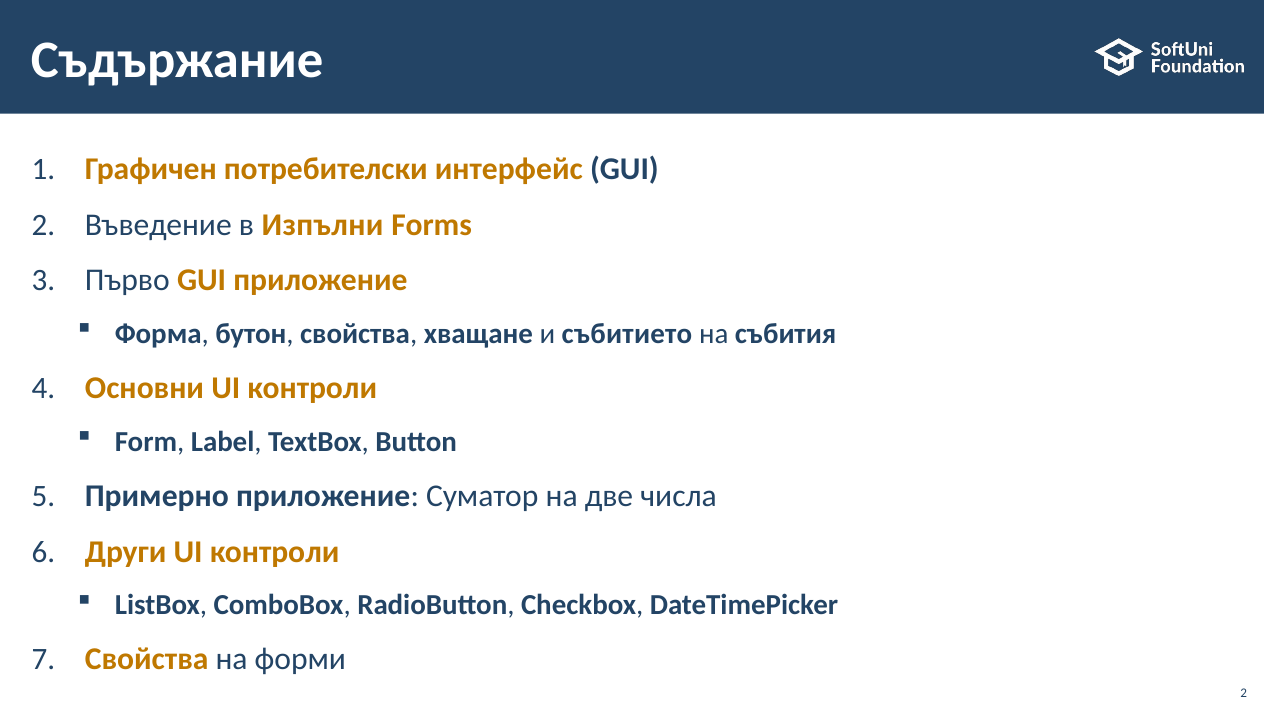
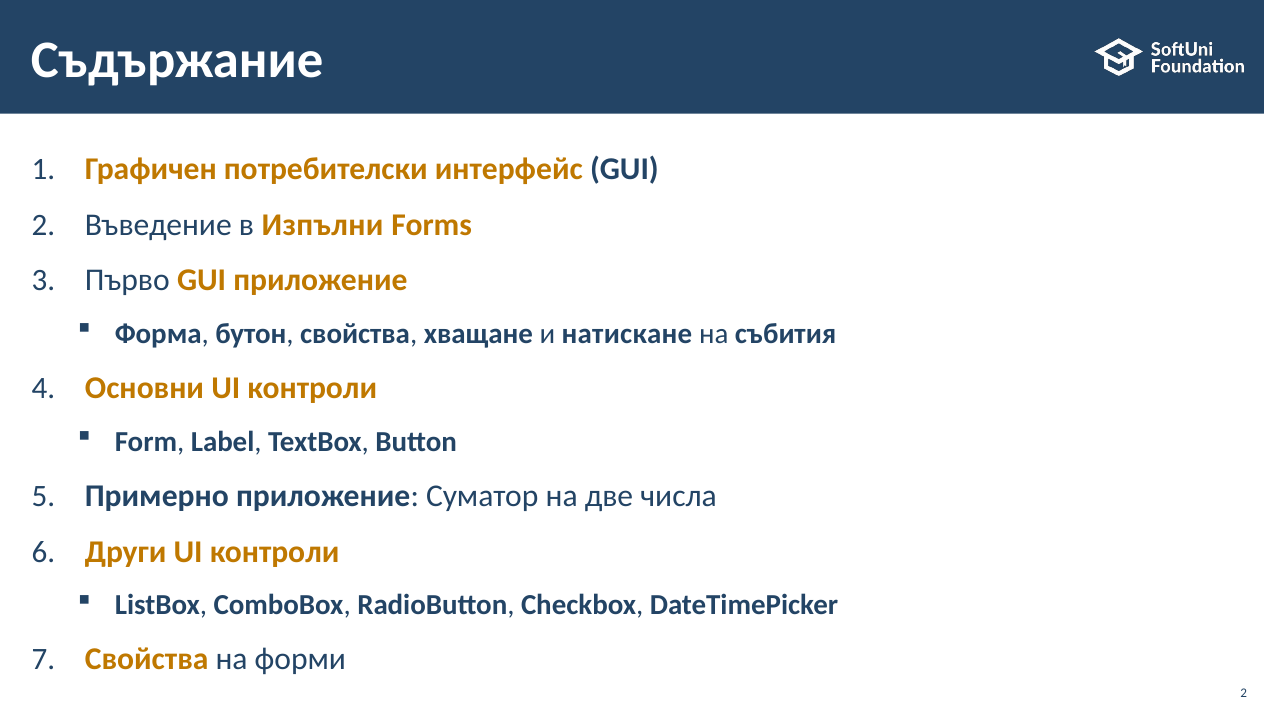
събитието: събитието -> натискане
